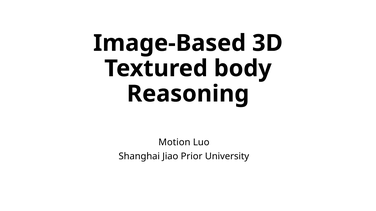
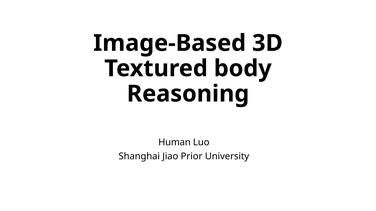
Motion: Motion -> Human
